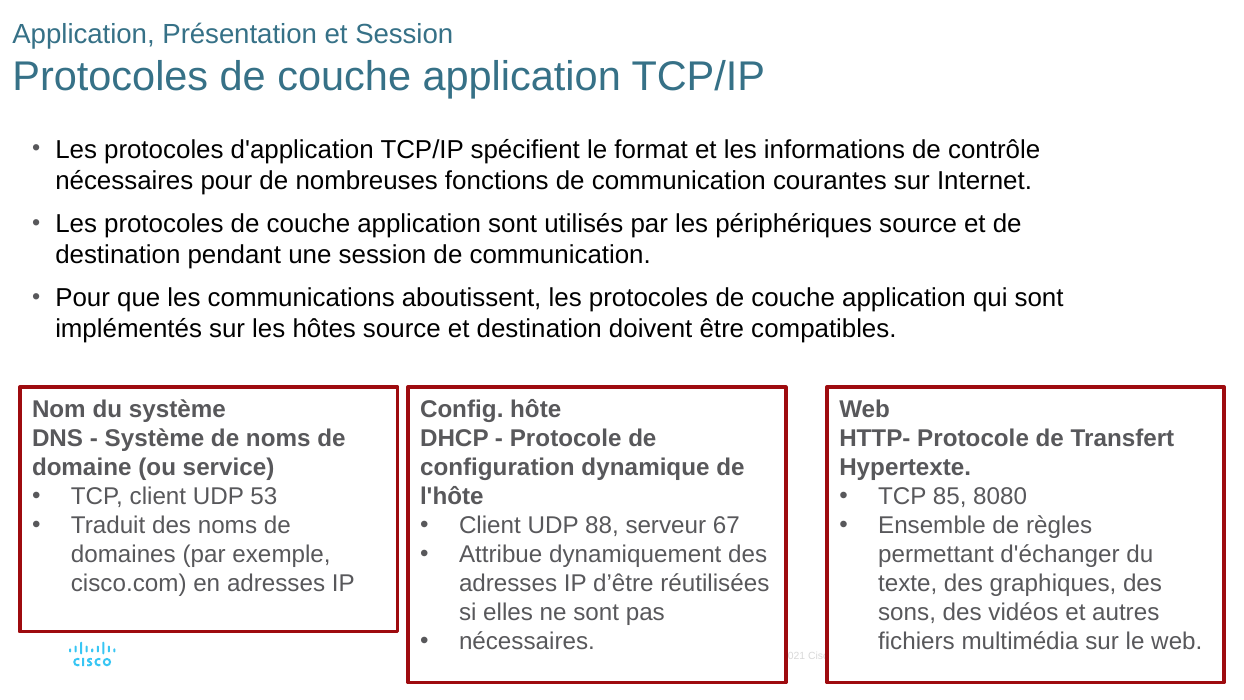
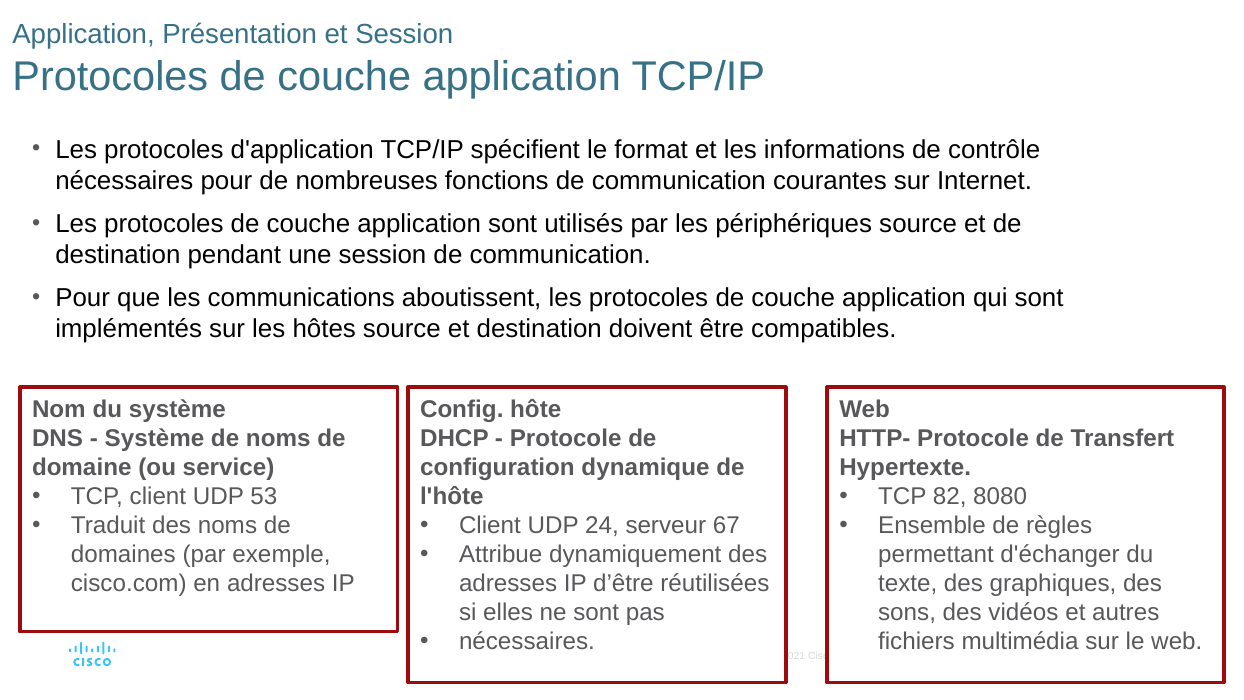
85: 85 -> 82
88: 88 -> 24
